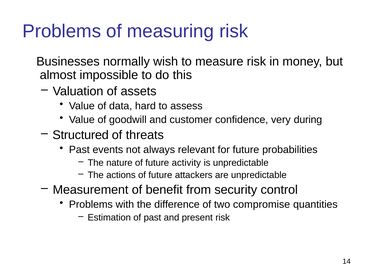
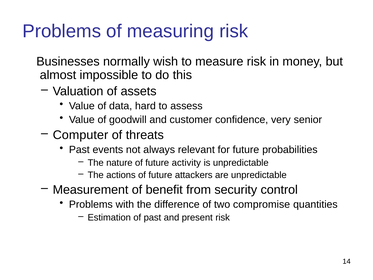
during: during -> senior
Structured: Structured -> Computer
